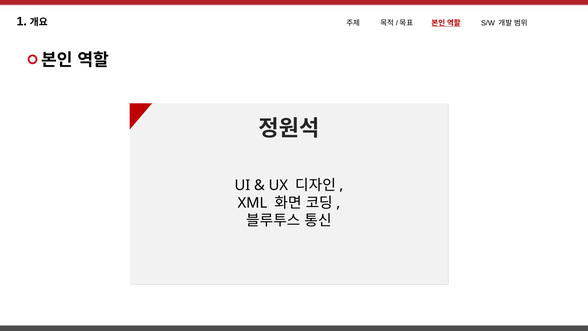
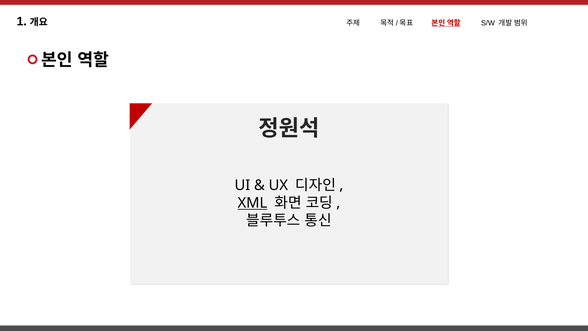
XML underline: none -> present
